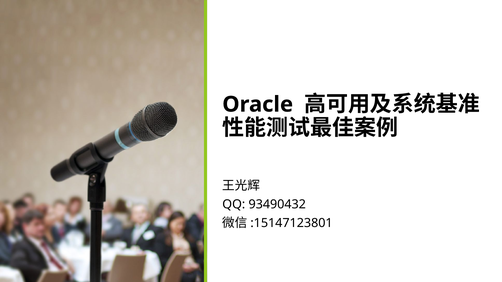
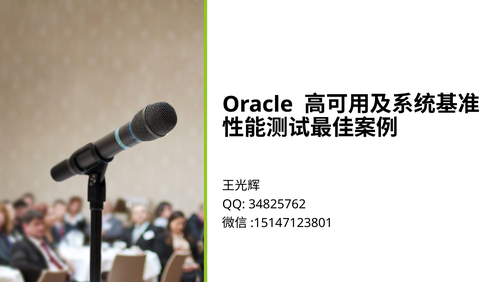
93490432: 93490432 -> 34825762
